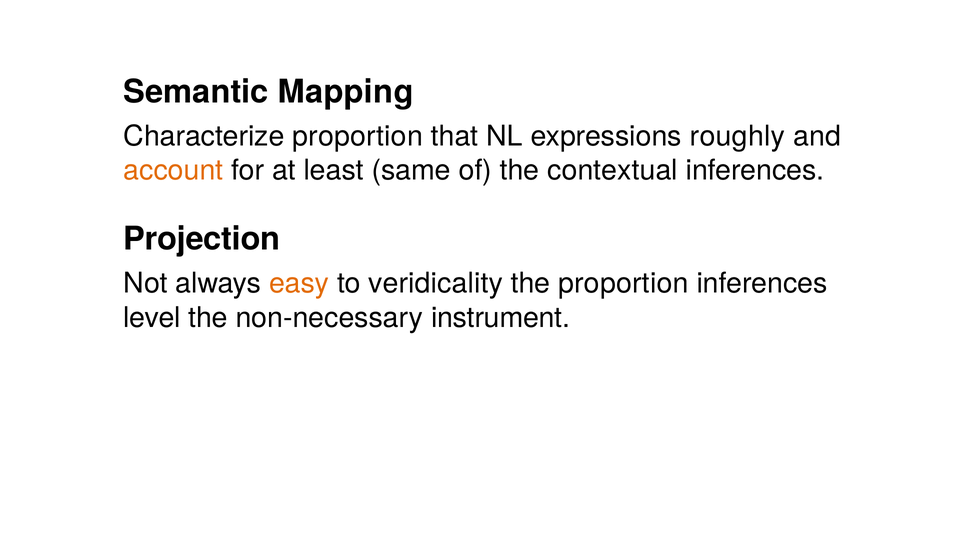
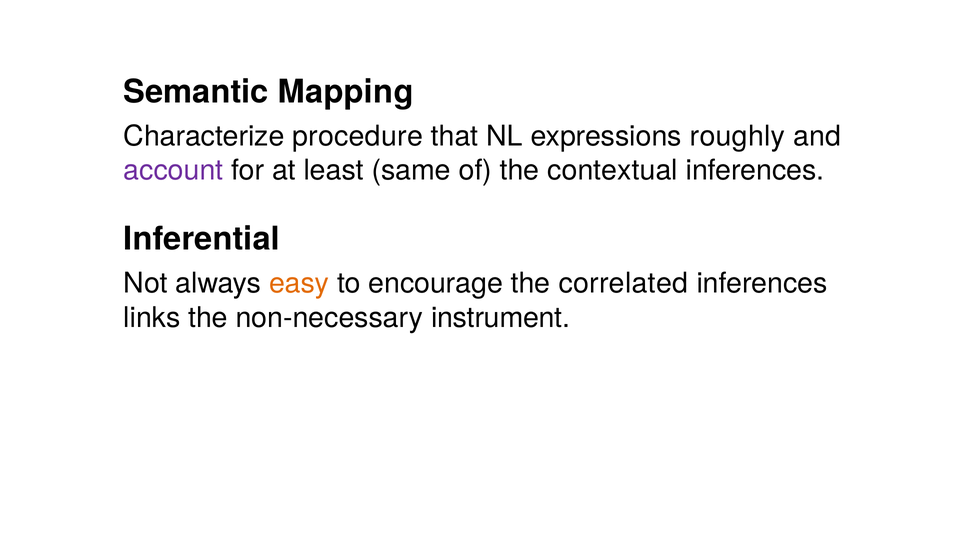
Characterize proportion: proportion -> procedure
account colour: orange -> purple
Projection: Projection -> Inferential
veridicality: veridicality -> encourage
the proportion: proportion -> correlated
level: level -> links
